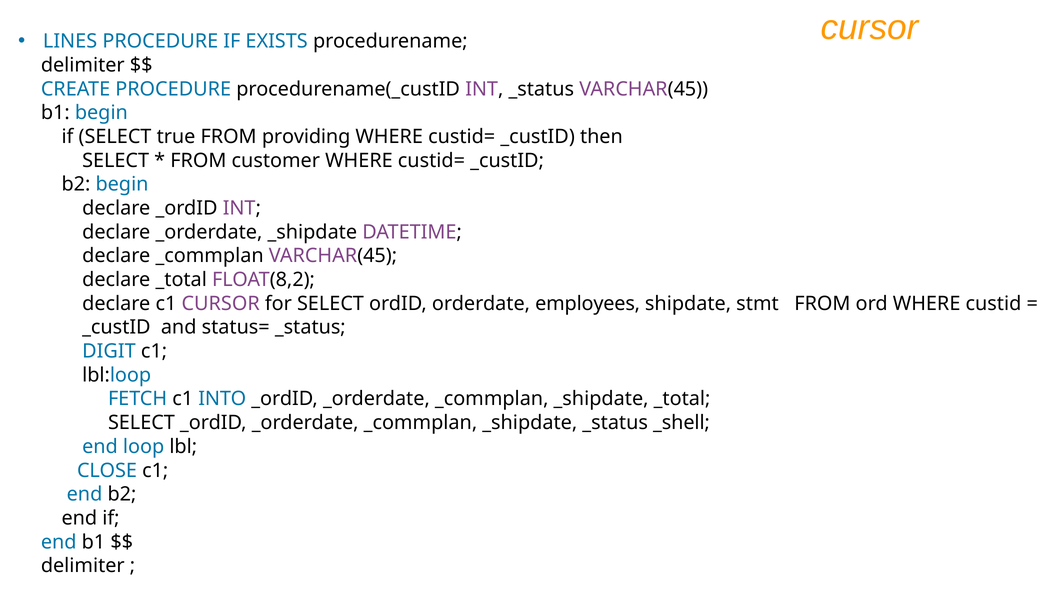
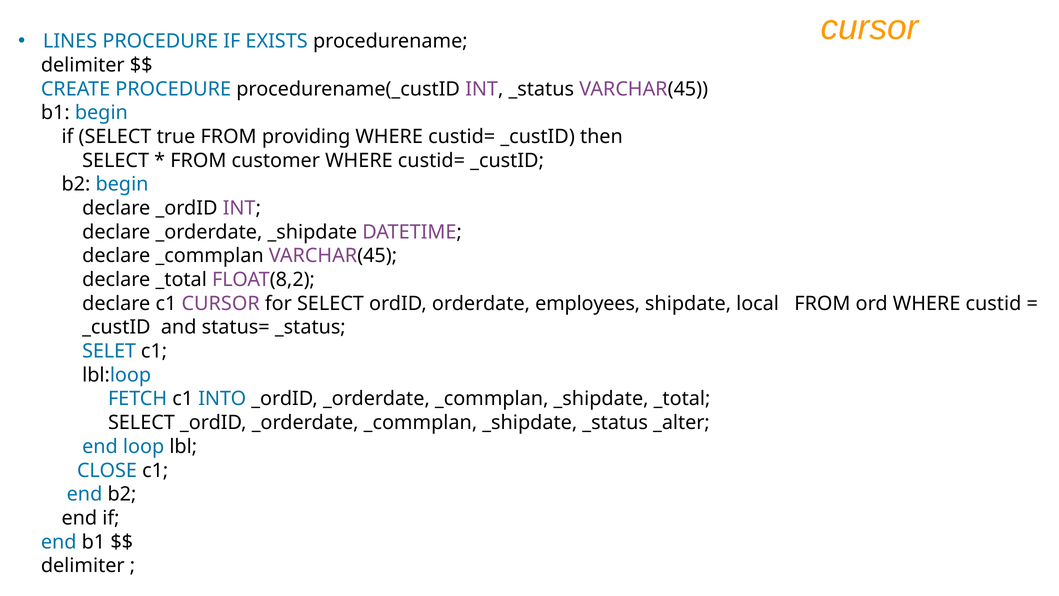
stmt: stmt -> local
DIGIT: DIGIT -> SELET
_shell: _shell -> _alter
